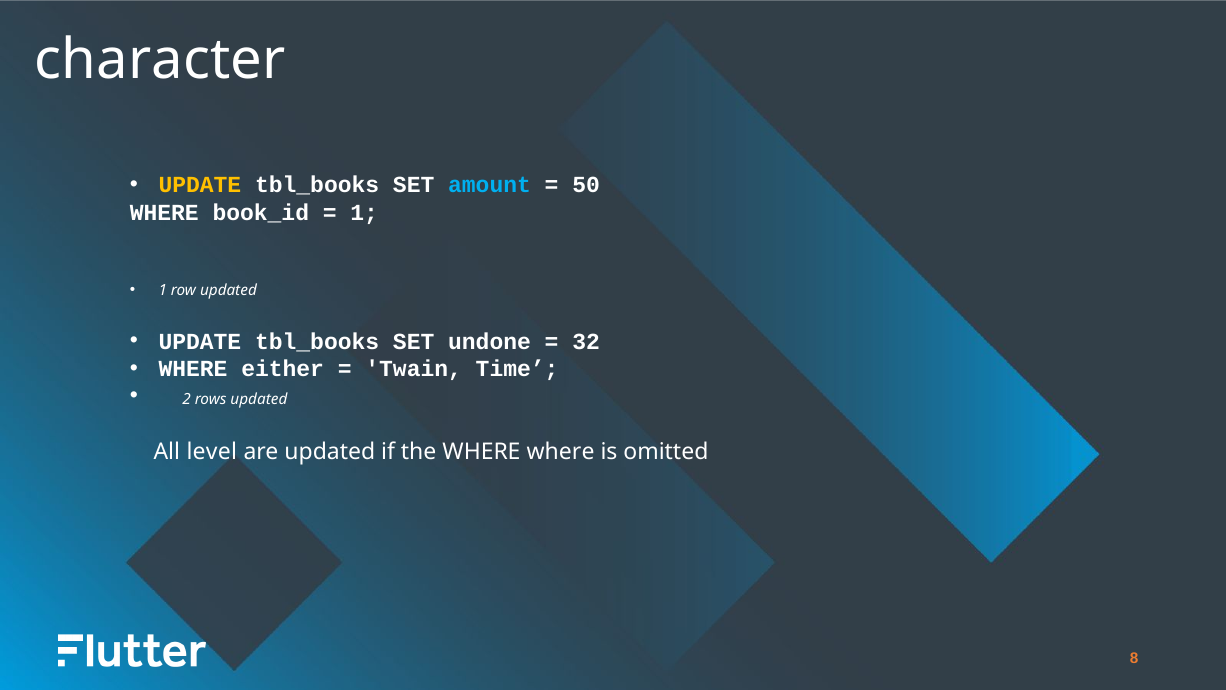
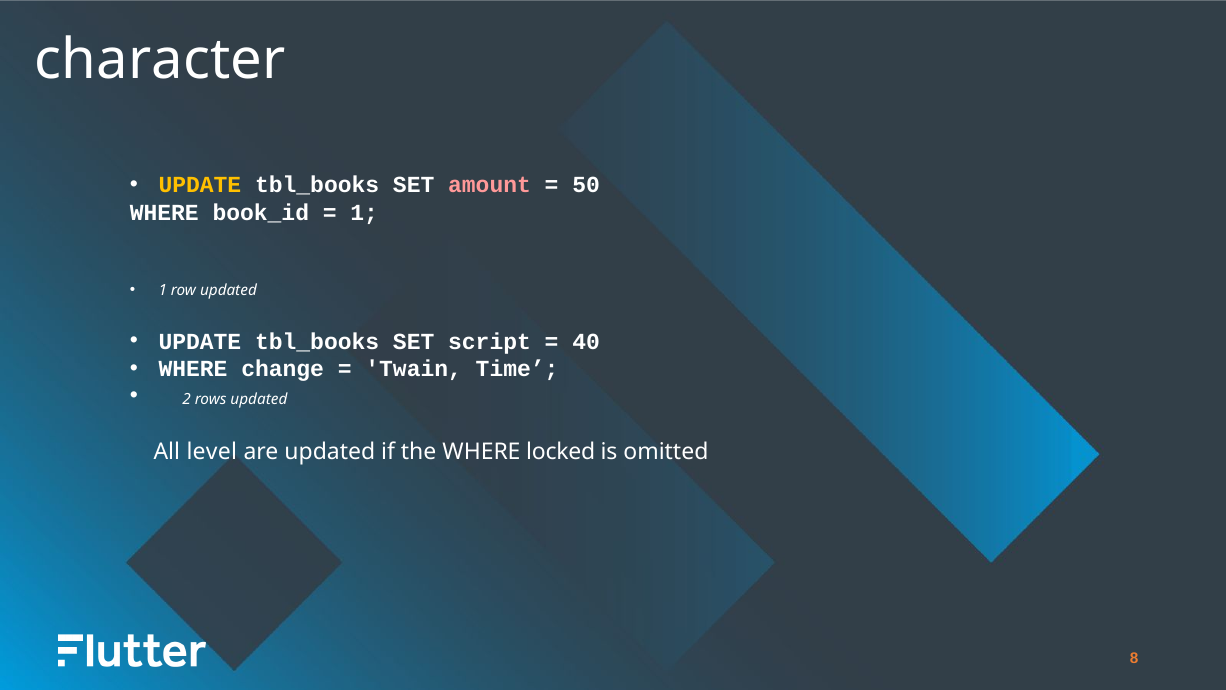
amount colour: light blue -> pink
undone: undone -> script
32: 32 -> 40
either: either -> change
WHERE where: where -> locked
